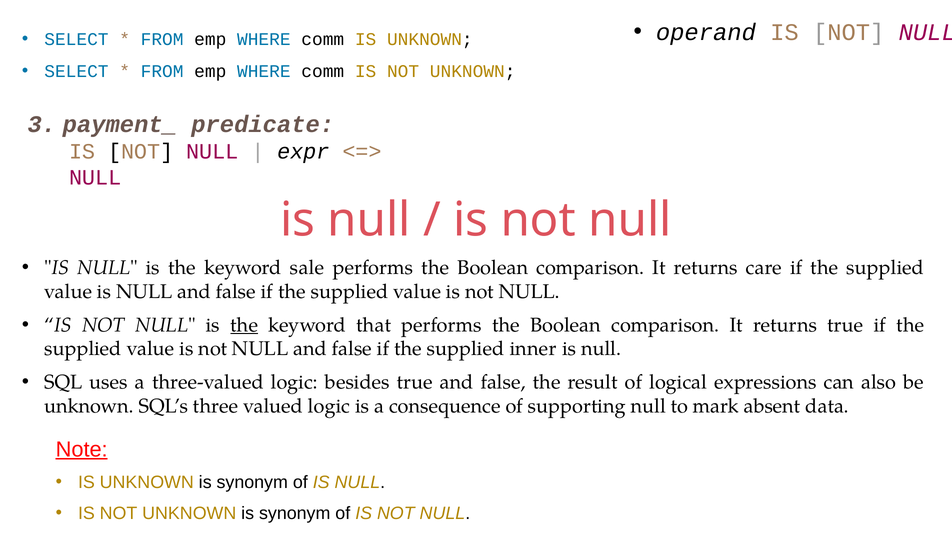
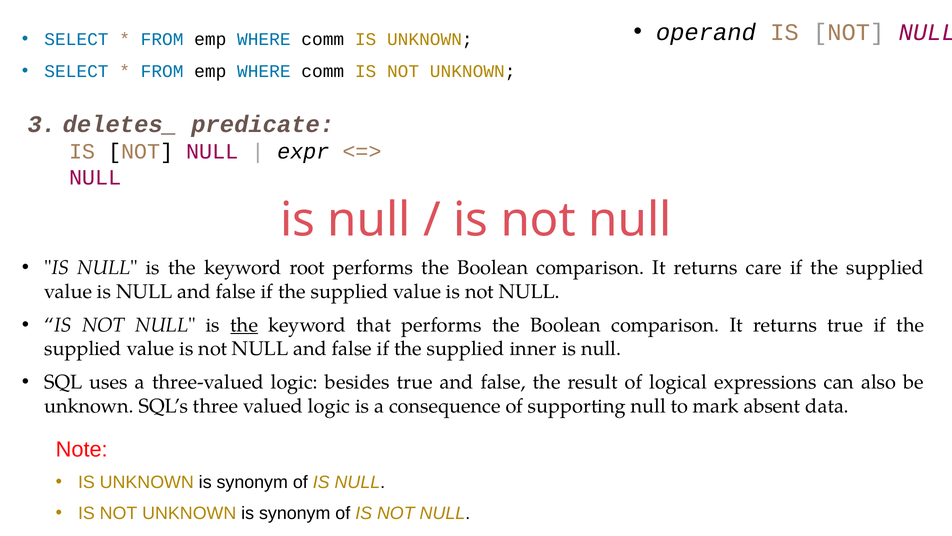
payment_: payment_ -> deletes_
sale: sale -> root
Note underline: present -> none
